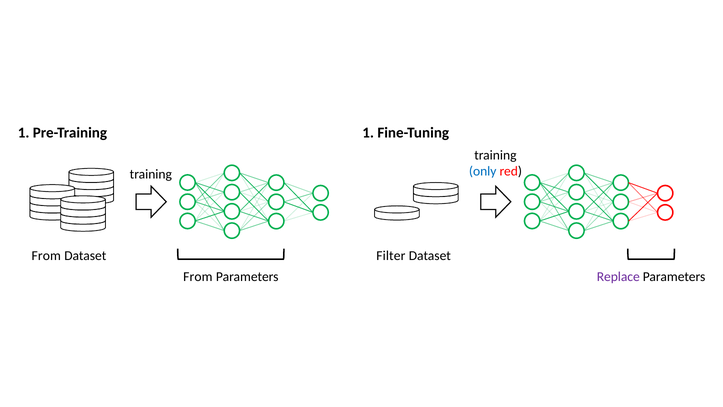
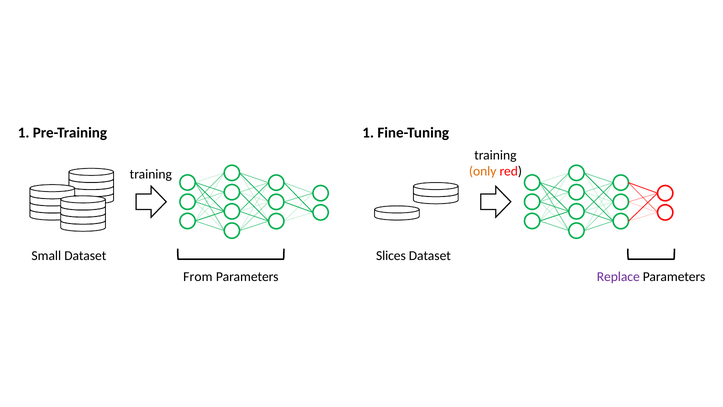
only colour: blue -> orange
From at (46, 256): From -> Small
Filter: Filter -> Slices
